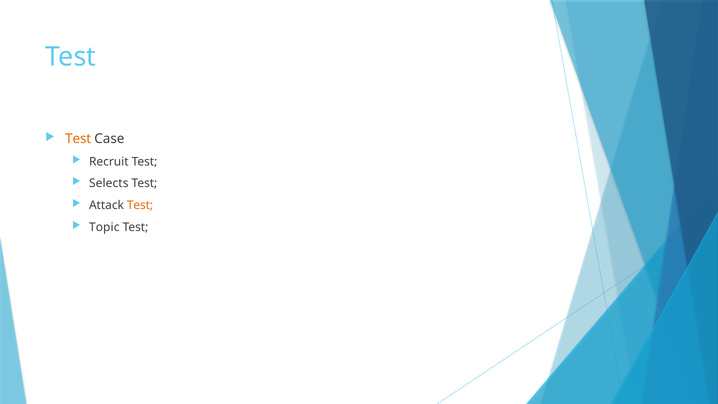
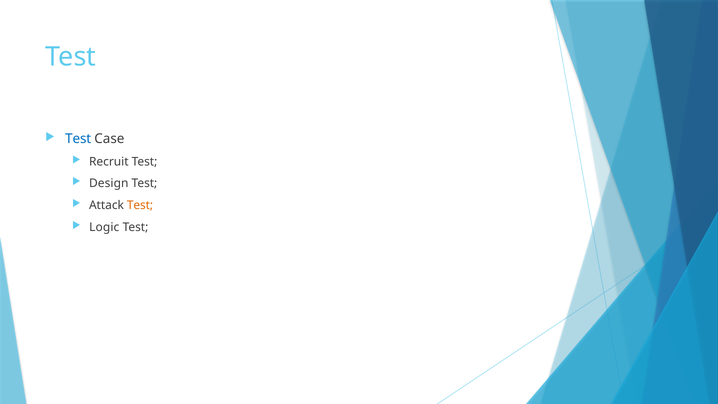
Test at (78, 139) colour: orange -> blue
Selects: Selects -> Design
Topic: Topic -> Logic
